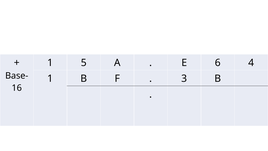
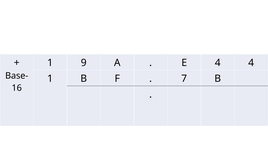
5: 5 -> 9
E 6: 6 -> 4
3: 3 -> 7
